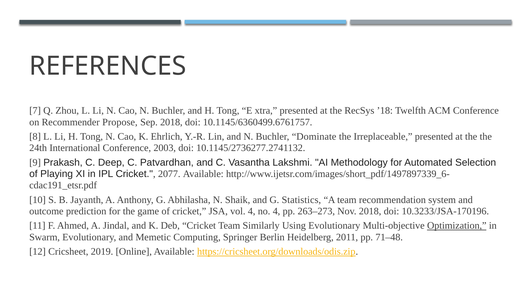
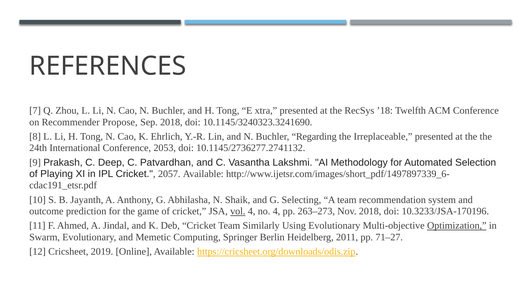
10.1145/6360499.6761757: 10.1145/6360499.6761757 -> 10.1145/3240323.3241690
Dominate: Dominate -> Regarding
2003: 2003 -> 2053
2077: 2077 -> 2057
Statistics: Statistics -> Selecting
vol underline: none -> present
71–48: 71–48 -> 71–27
